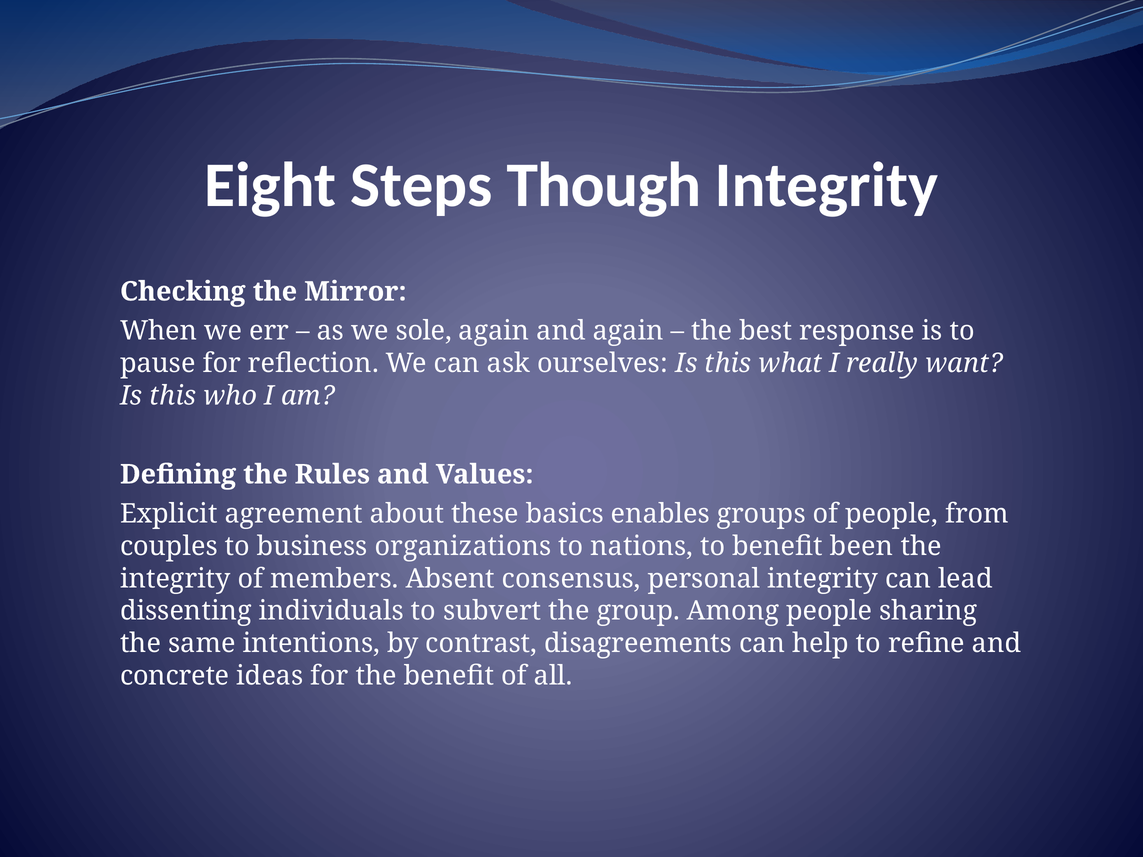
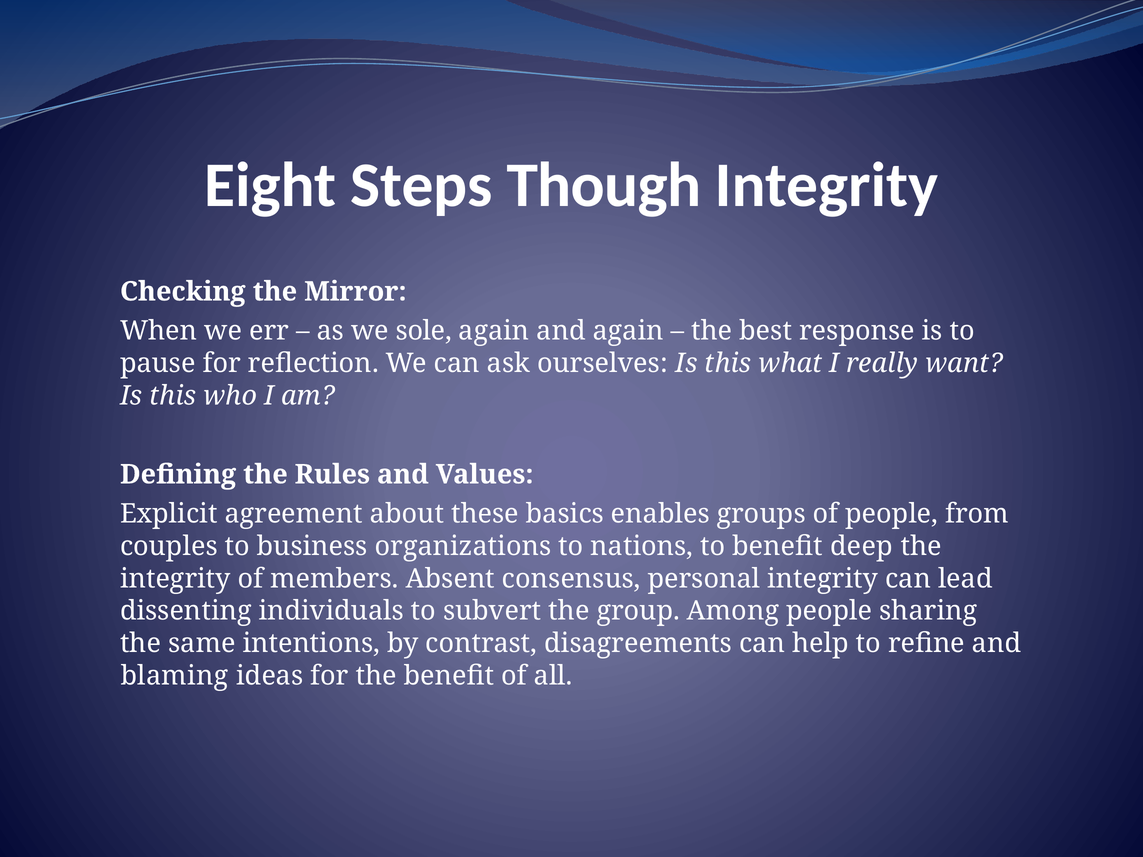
been: been -> deep
concrete: concrete -> blaming
